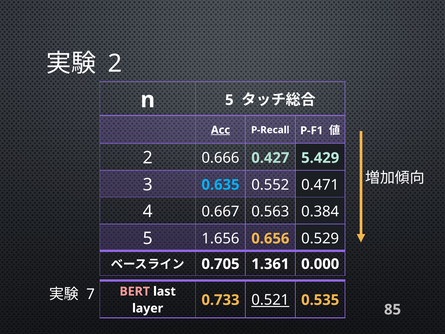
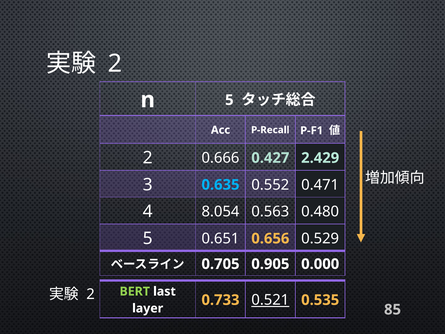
Acc underline: present -> none
5.429: 5.429 -> 2.429
0.667: 0.667 -> 8.054
0.384: 0.384 -> 0.480
1.656: 1.656 -> 0.651
1.361: 1.361 -> 0.905
7 at (91, 294): 7 -> 2
BERT colour: pink -> light green
